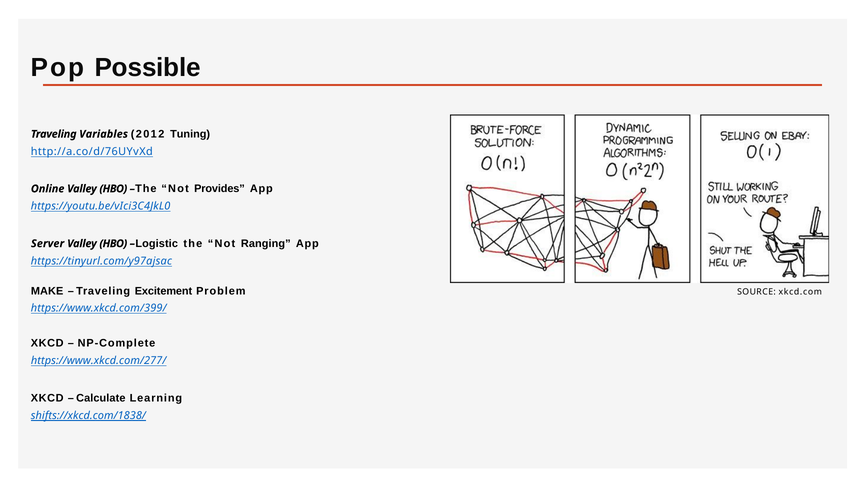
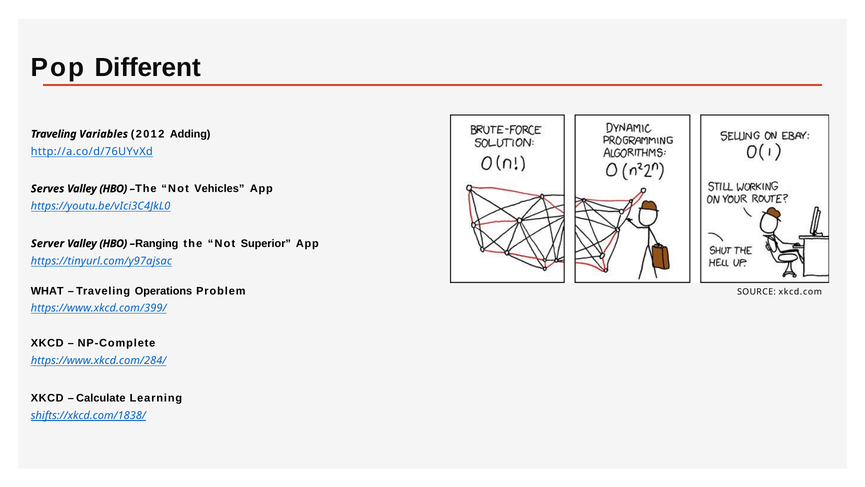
Possible: Possible -> Different
Tuning: Tuning -> Adding
Online: Online -> Serves
Provides: Provides -> Vehicles
Logistic: Logistic -> Ranging
Ranging: Ranging -> Superior
MAKE: MAKE -> WHAT
Excitement: Excitement -> Operations
https://www.xkcd.com/277/: https://www.xkcd.com/277/ -> https://www.xkcd.com/284/
